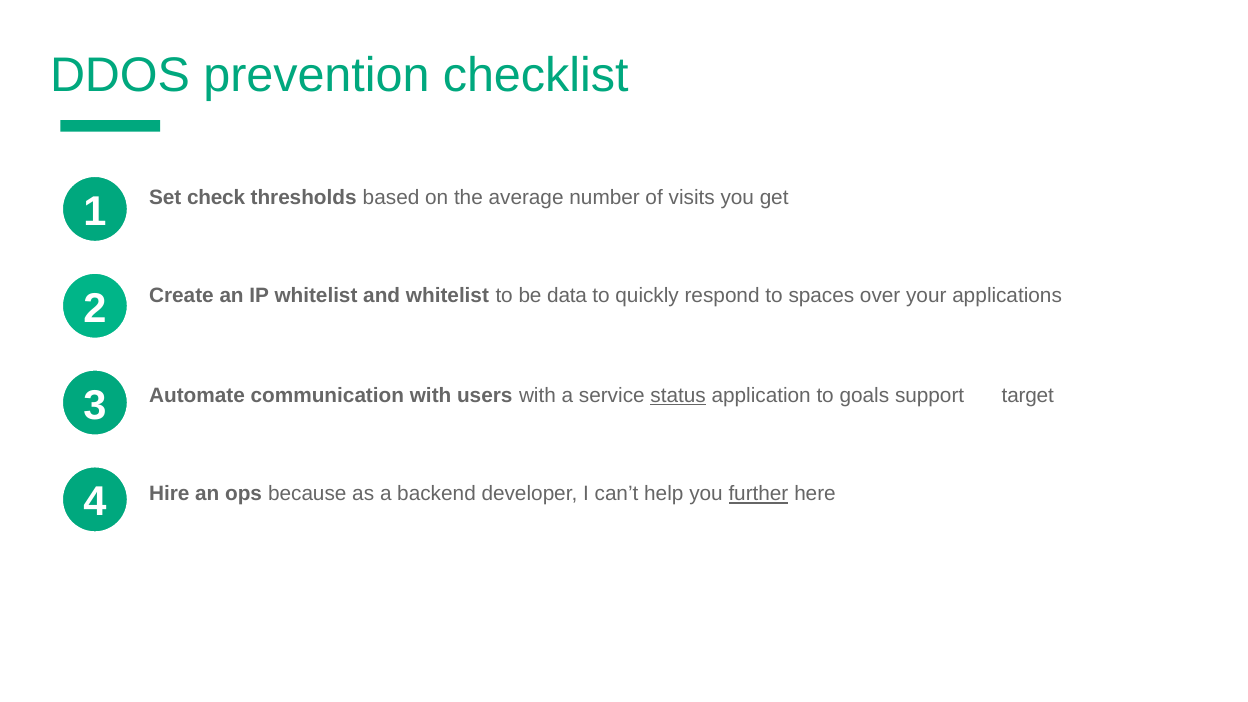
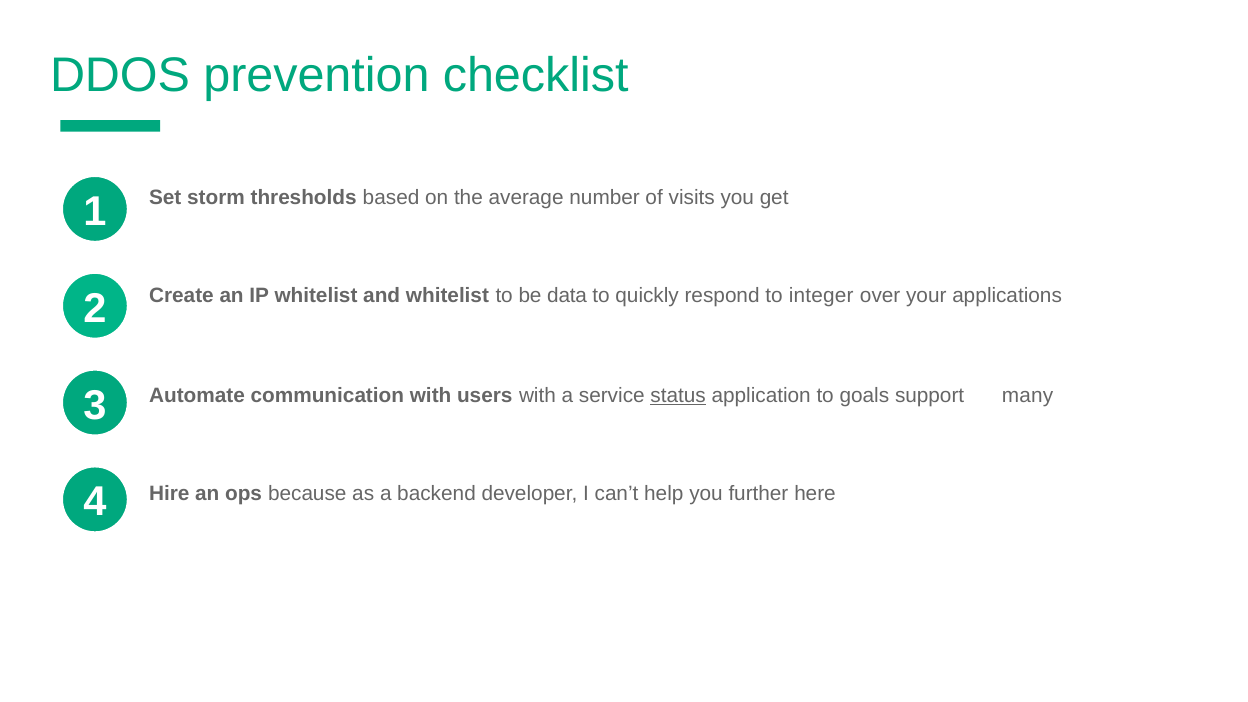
check: check -> storm
spaces: spaces -> integer
target: target -> many
further underline: present -> none
